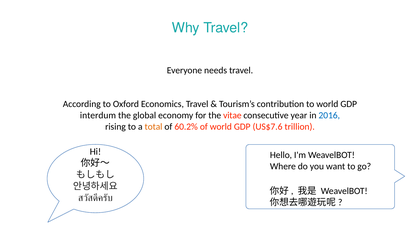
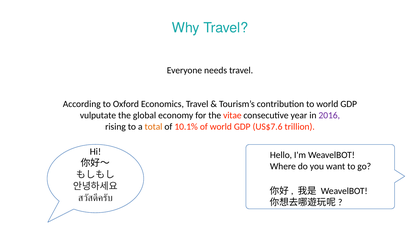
interdum: interdum -> vulputate
2016 colour: blue -> purple
60.2%: 60.2% -> 10.1%
